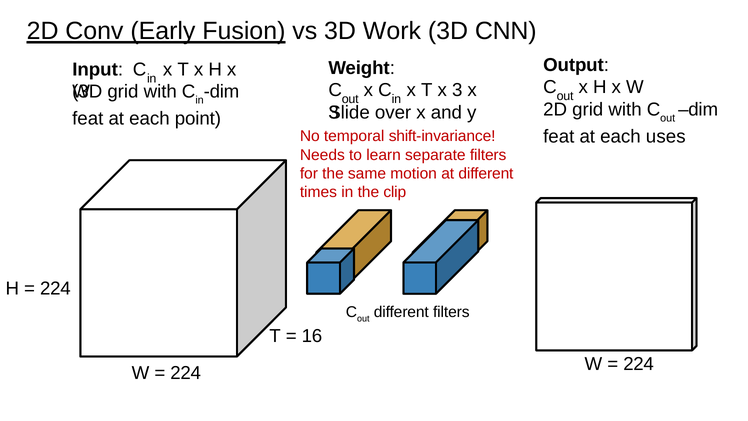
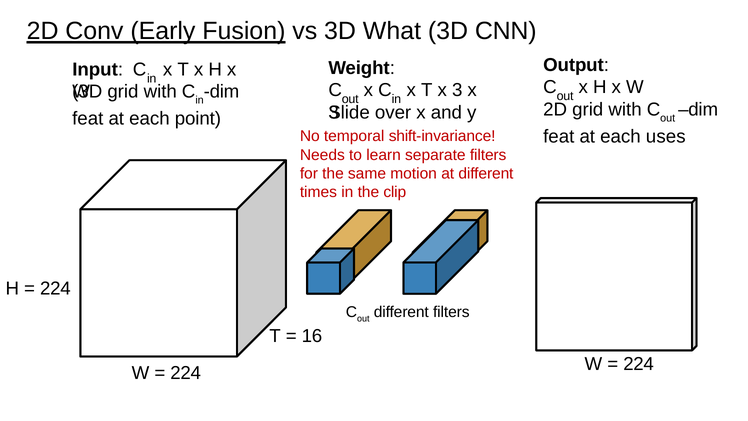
Work: Work -> What
